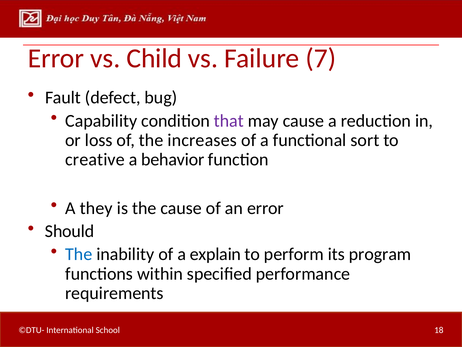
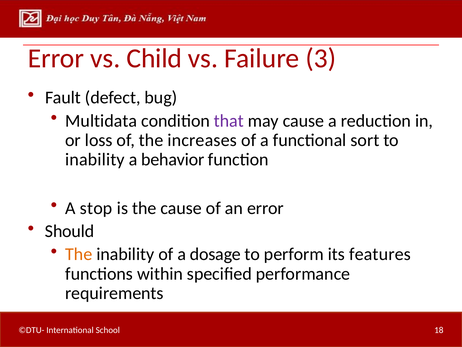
7: 7 -> 3
Capability: Capability -> Multidata
creative at (95, 159): creative -> inability
they: they -> stop
The at (79, 254) colour: blue -> orange
explain: explain -> dosage
program: program -> features
